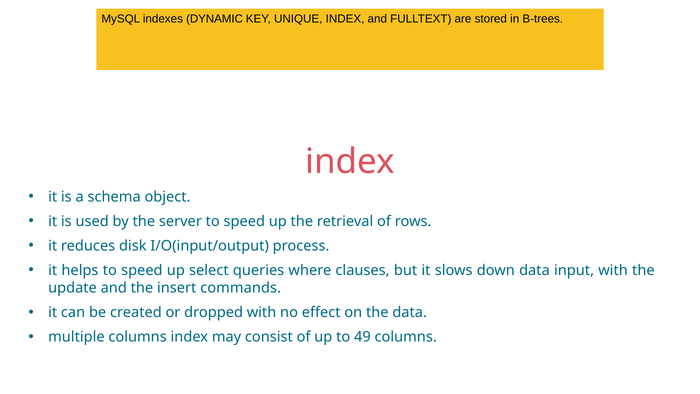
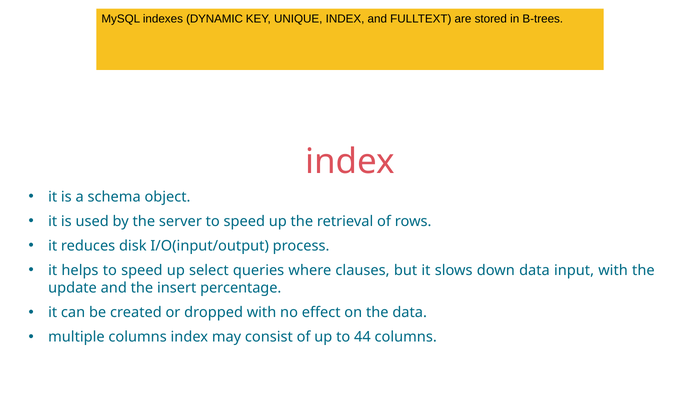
commands: commands -> percentage
49: 49 -> 44
